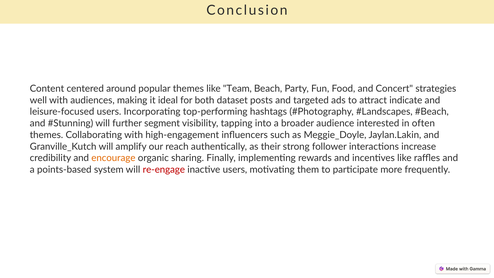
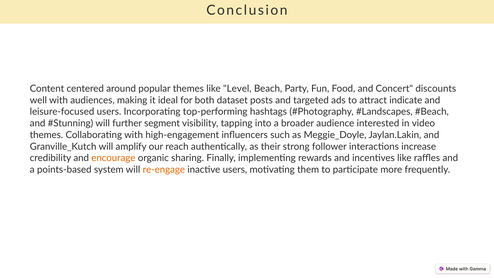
Team: Team -> Level
strategies: strategies -> discounts
often: often -> video
re-engage colour: red -> orange
